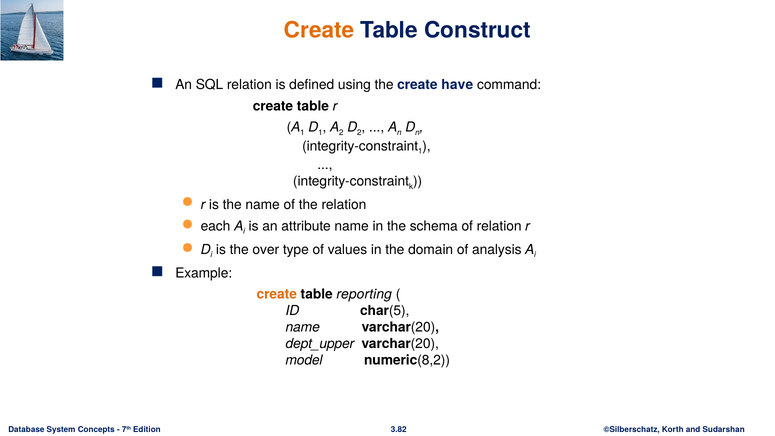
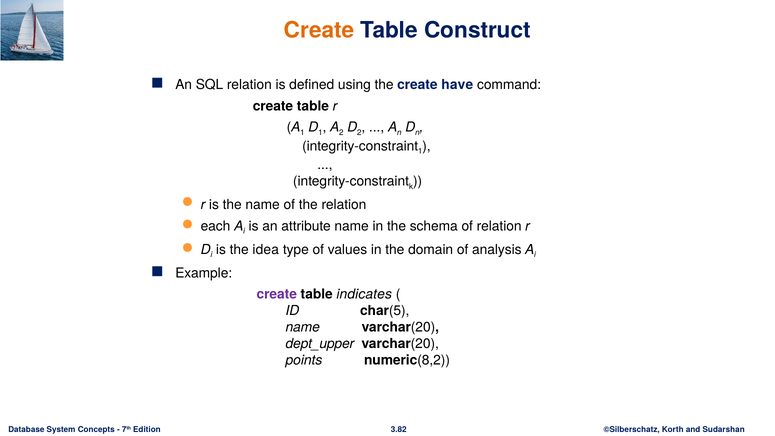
over: over -> idea
create at (277, 294) colour: orange -> purple
reporting: reporting -> indicates
model: model -> points
